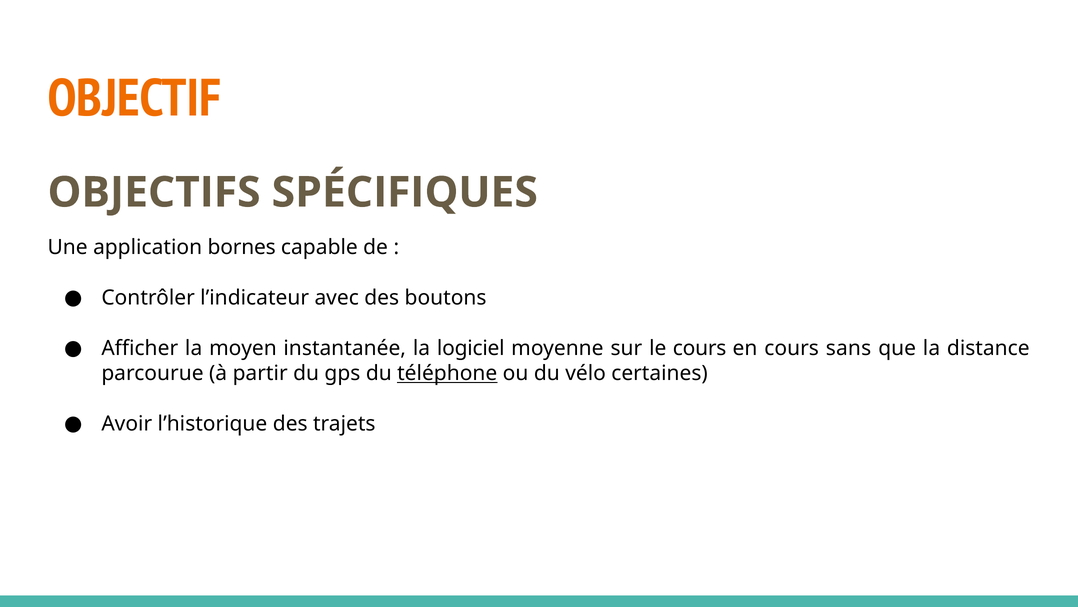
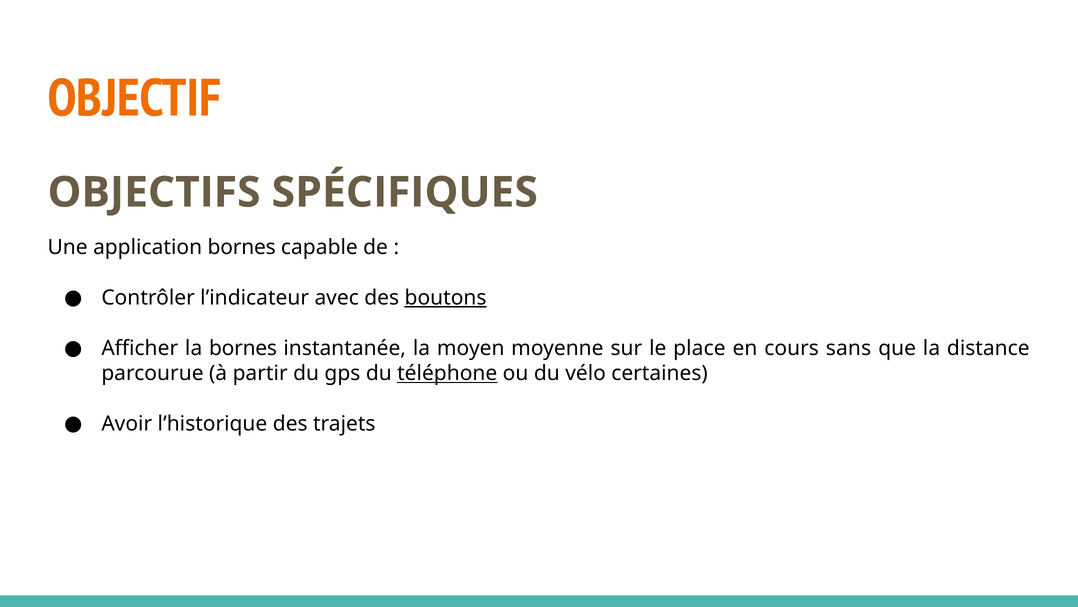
boutons underline: none -> present
la moyen: moyen -> bornes
logiciel: logiciel -> moyen
le cours: cours -> place
